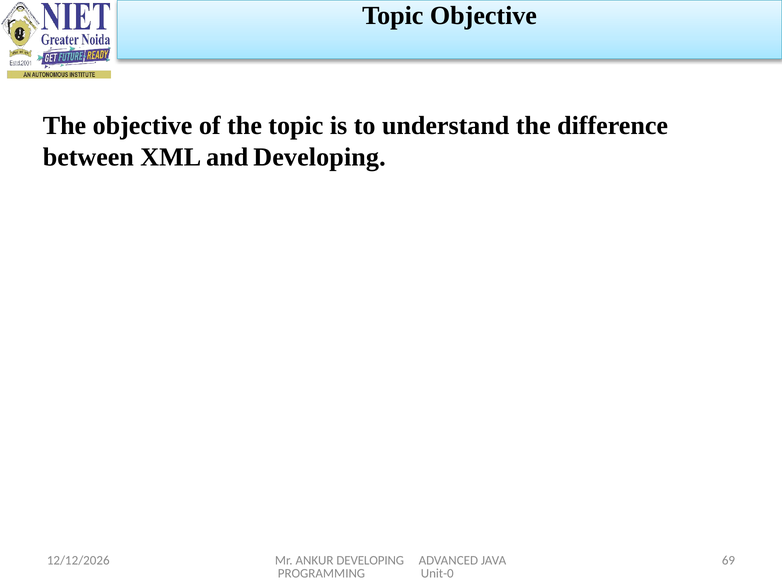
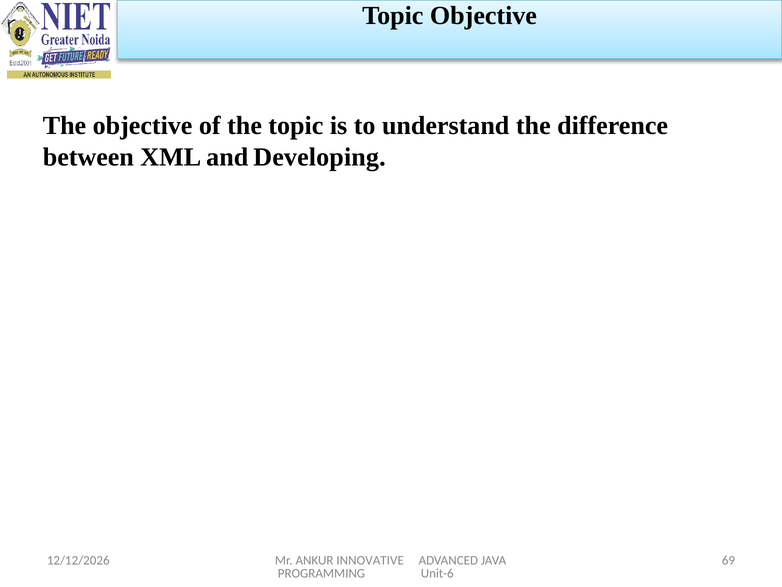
ANKUR DEVELOPING: DEVELOPING -> INNOVATIVE
Unit-0: Unit-0 -> Unit-6
